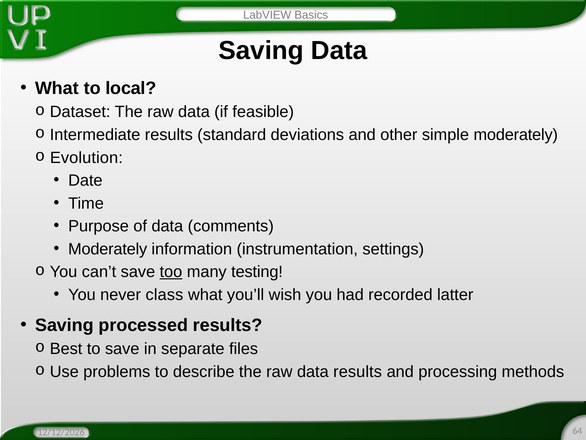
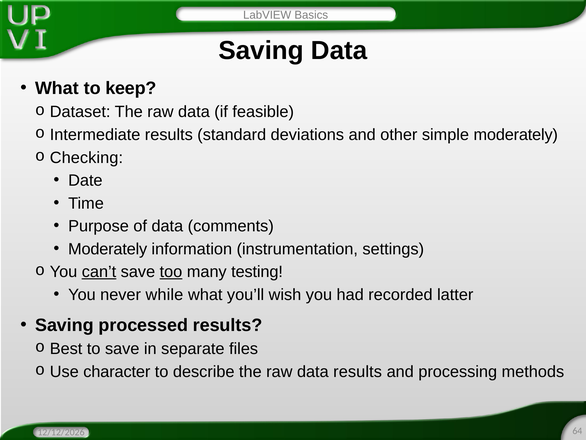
local: local -> keep
Evolution: Evolution -> Checking
can’t underline: none -> present
class: class -> while
problems: problems -> character
